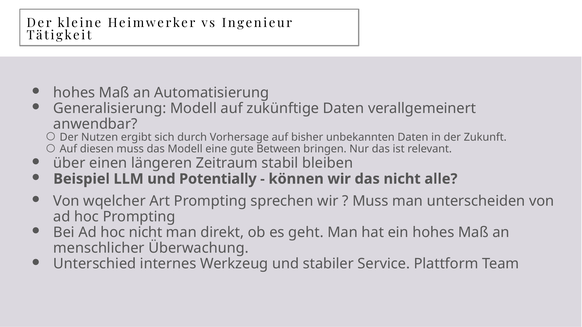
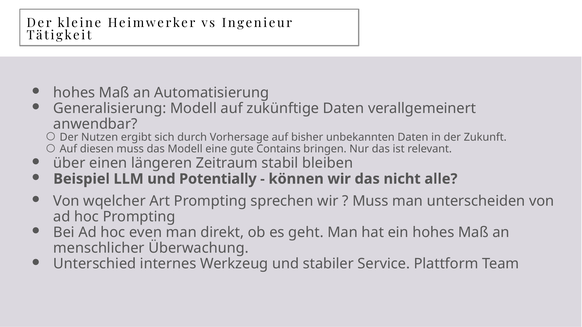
Between: Between -> Contains
hoc nicht: nicht -> even
